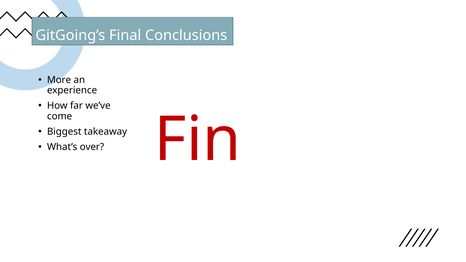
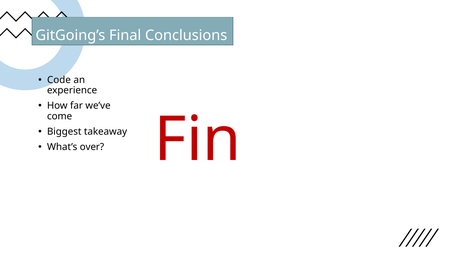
More: More -> Code
